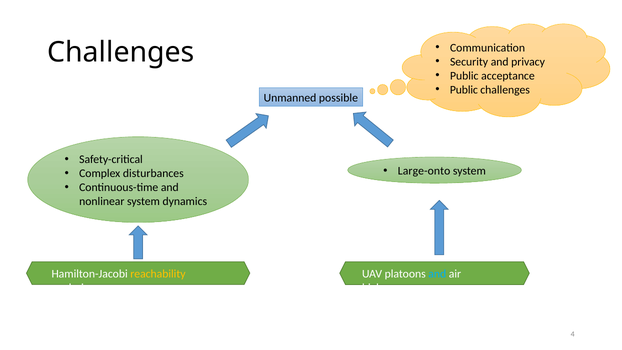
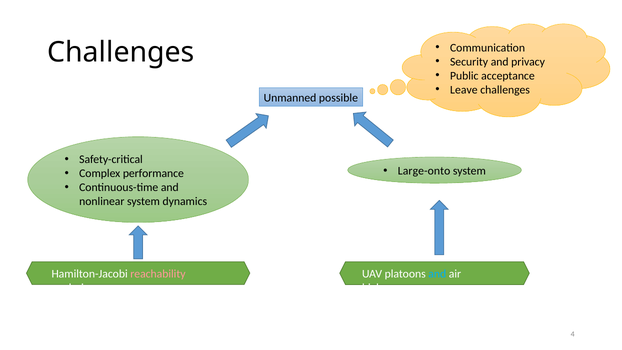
Public at (464, 90): Public -> Leave
disturbances: disturbances -> performance
reachability colour: yellow -> pink
